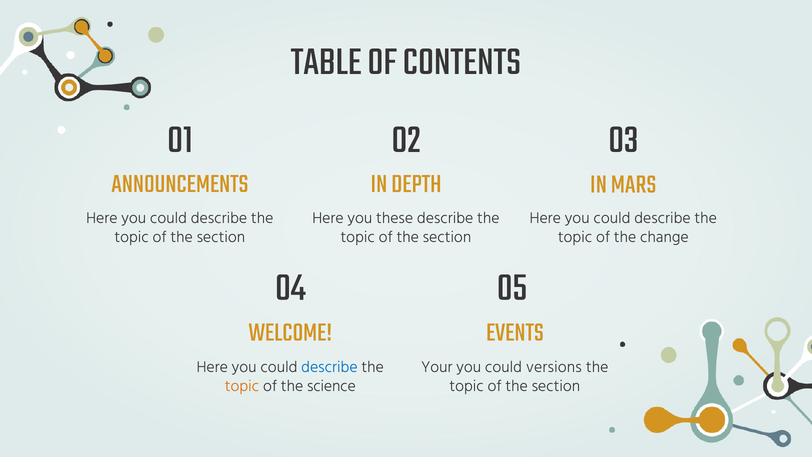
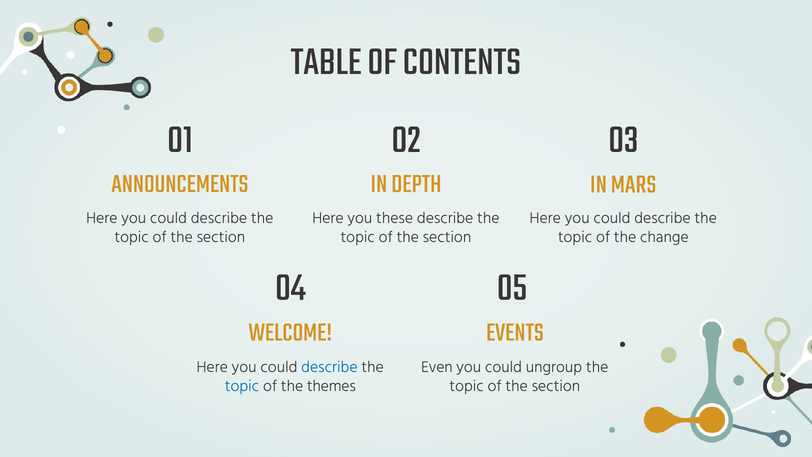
Your: Your -> Even
versions: versions -> ungroup
topic at (242, 386) colour: orange -> blue
science: science -> themes
